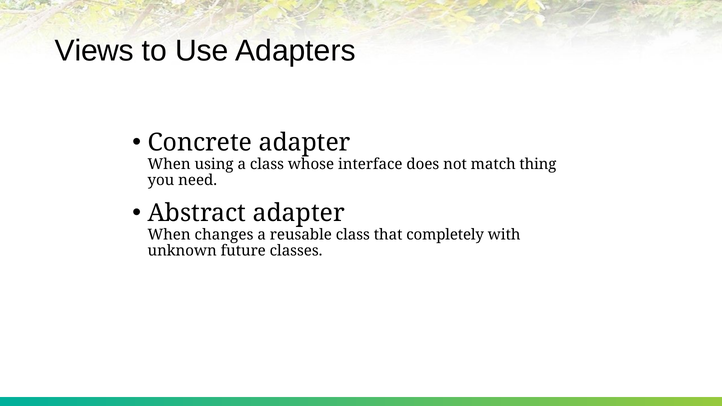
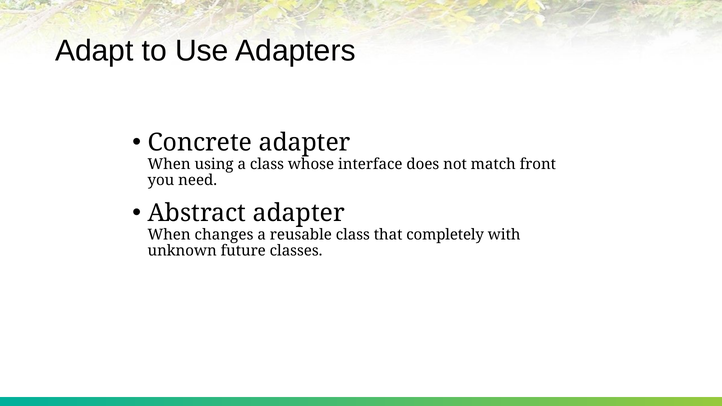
Views: Views -> Adapt
thing: thing -> front
